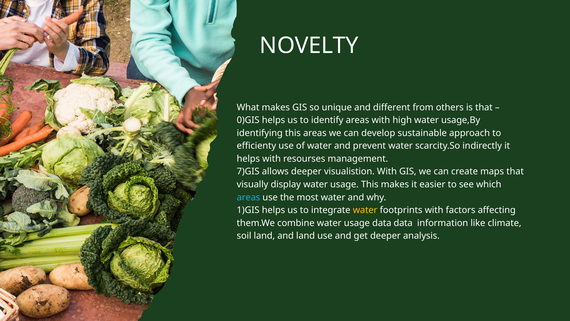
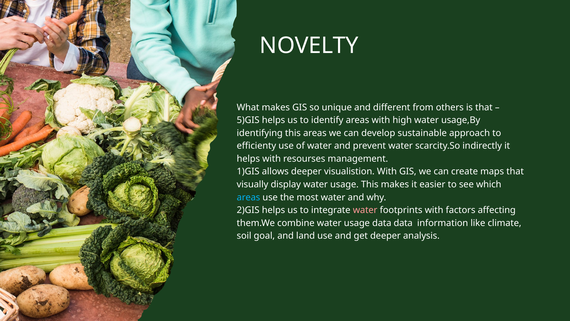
0)GIS: 0)GIS -> 5)GIS
7)GIS: 7)GIS -> 1)GIS
1)GIS: 1)GIS -> 2)GIS
water at (365, 210) colour: yellow -> pink
soil land: land -> goal
